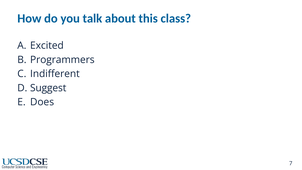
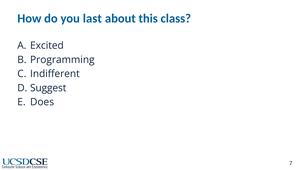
talk: talk -> last
Programmers: Programmers -> Programming
